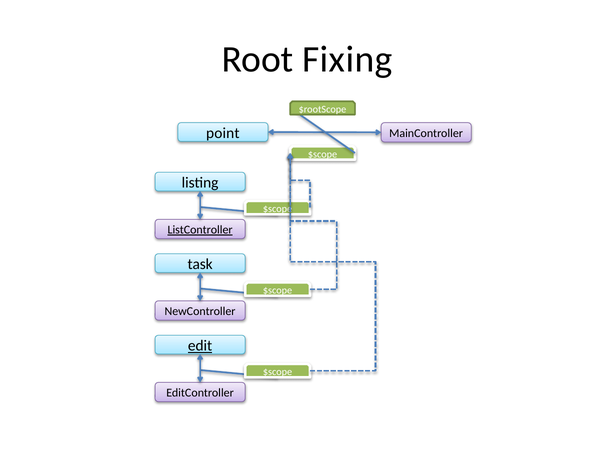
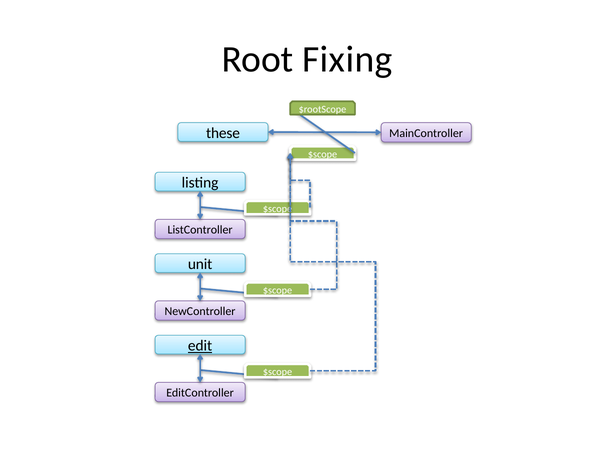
point: point -> these
ListController underline: present -> none
task: task -> unit
